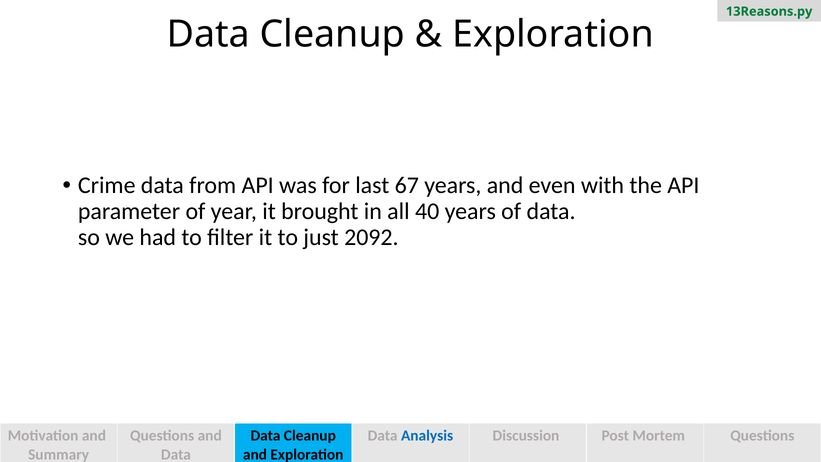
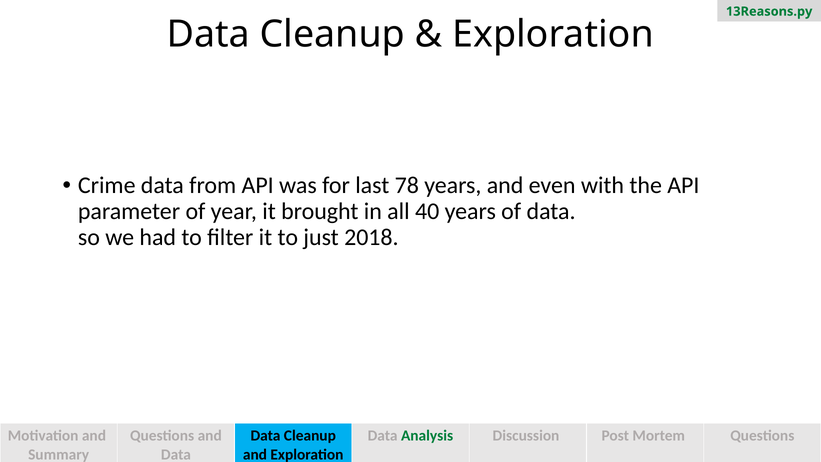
67: 67 -> 78
2092: 2092 -> 2018
Analysis colour: blue -> green
